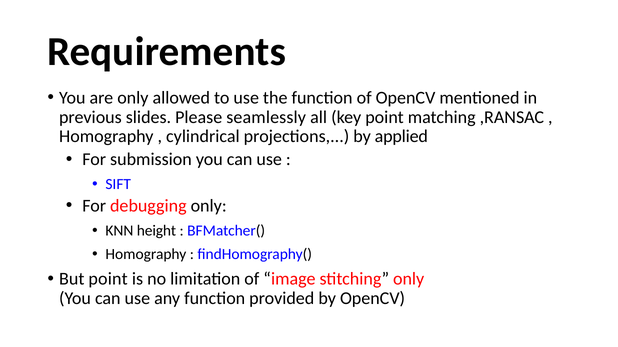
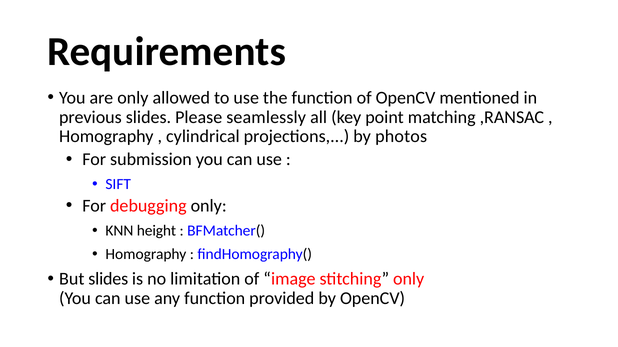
applied: applied -> photos
But point: point -> slides
